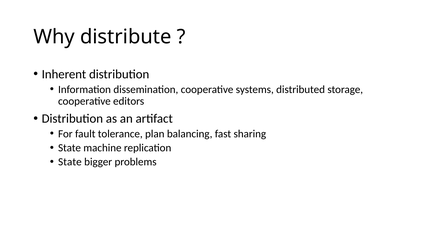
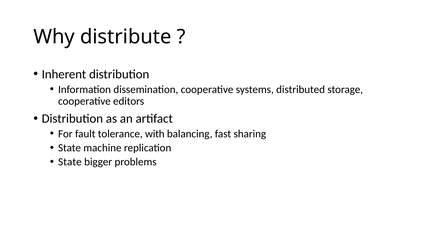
plan: plan -> with
